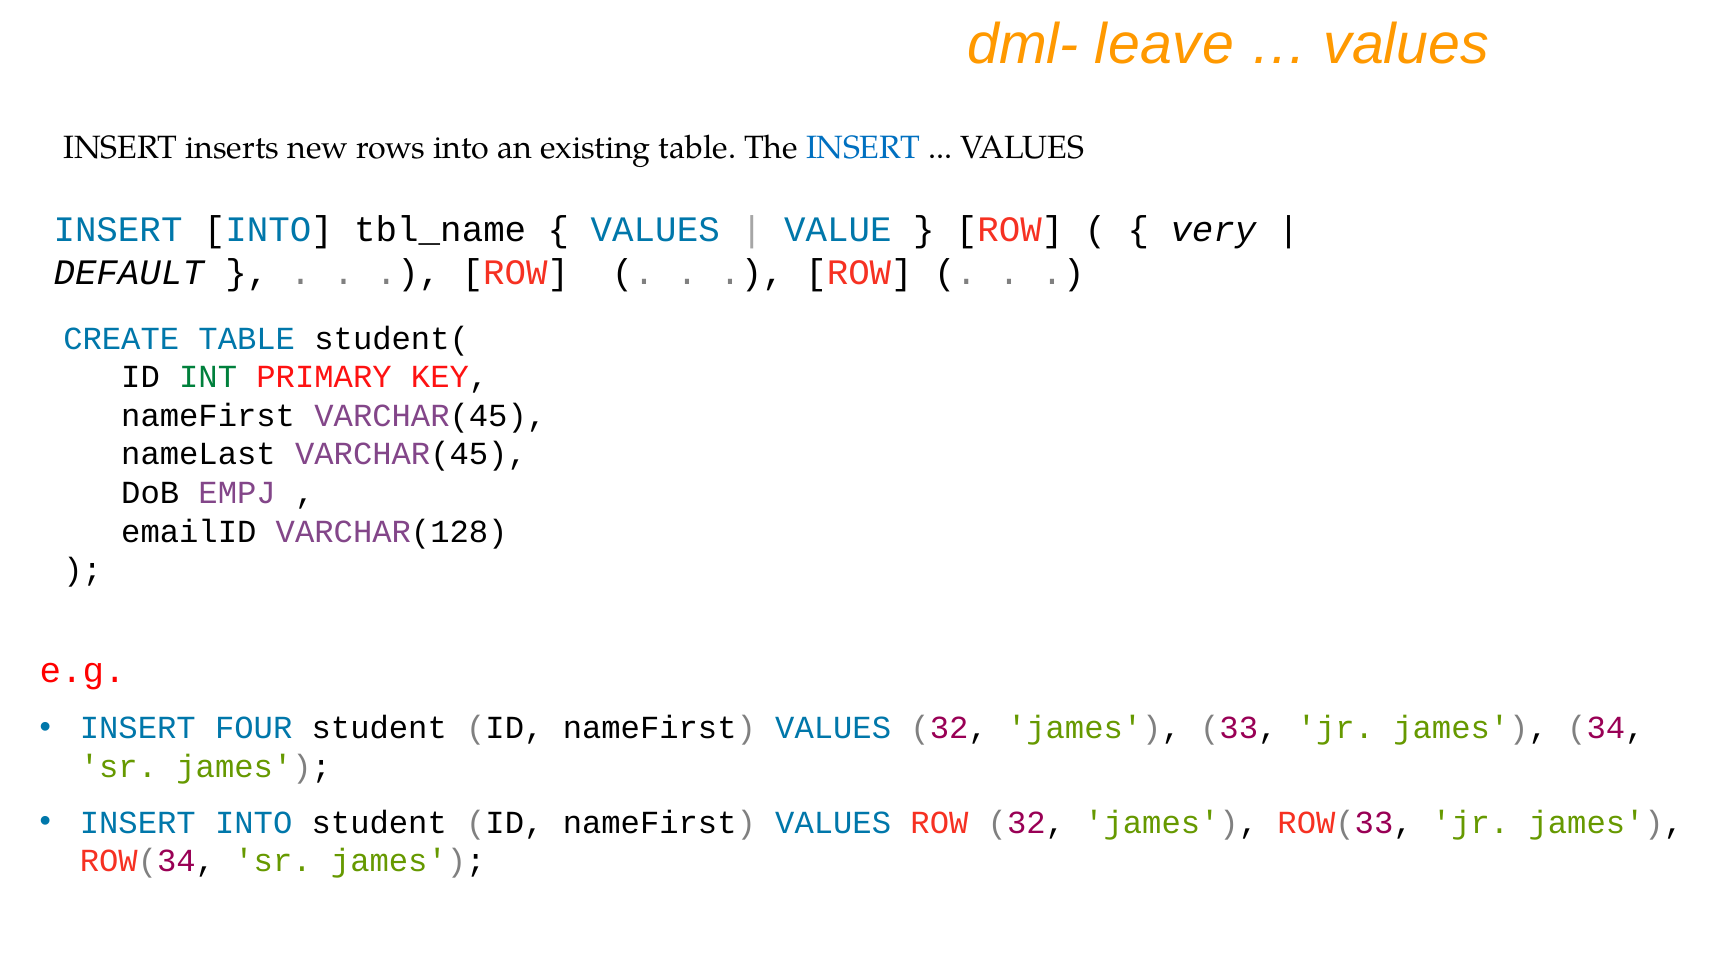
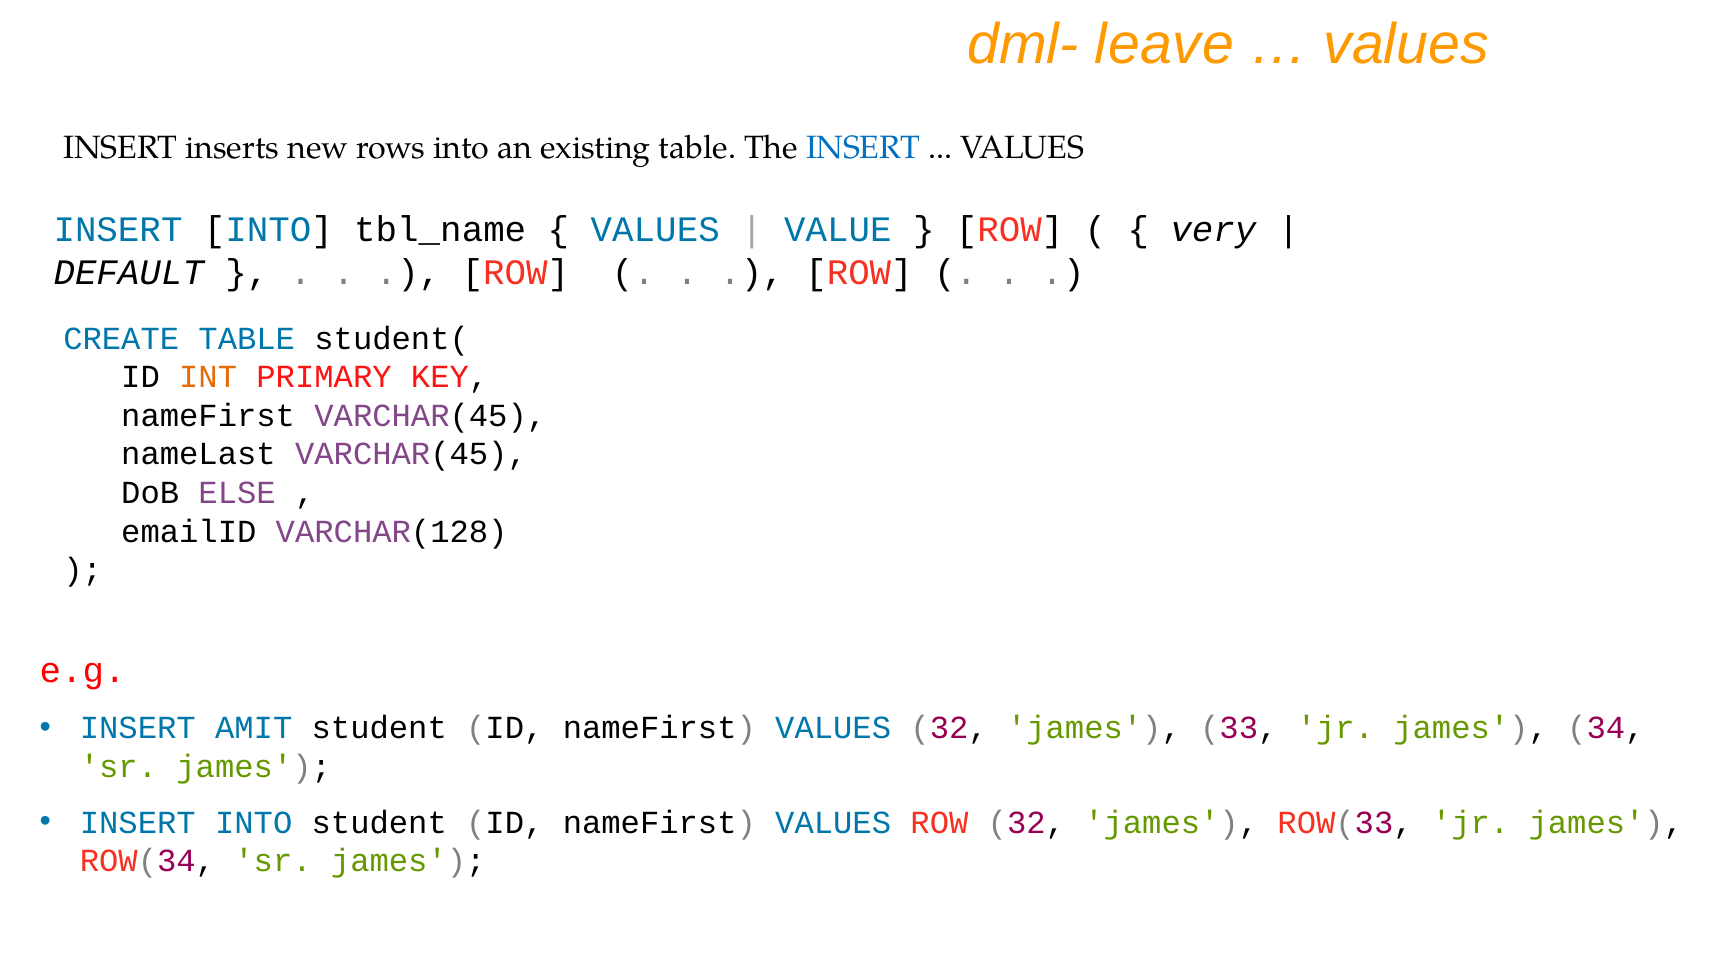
INT colour: green -> orange
EMPJ: EMPJ -> ELSE
FOUR: FOUR -> AMIT
